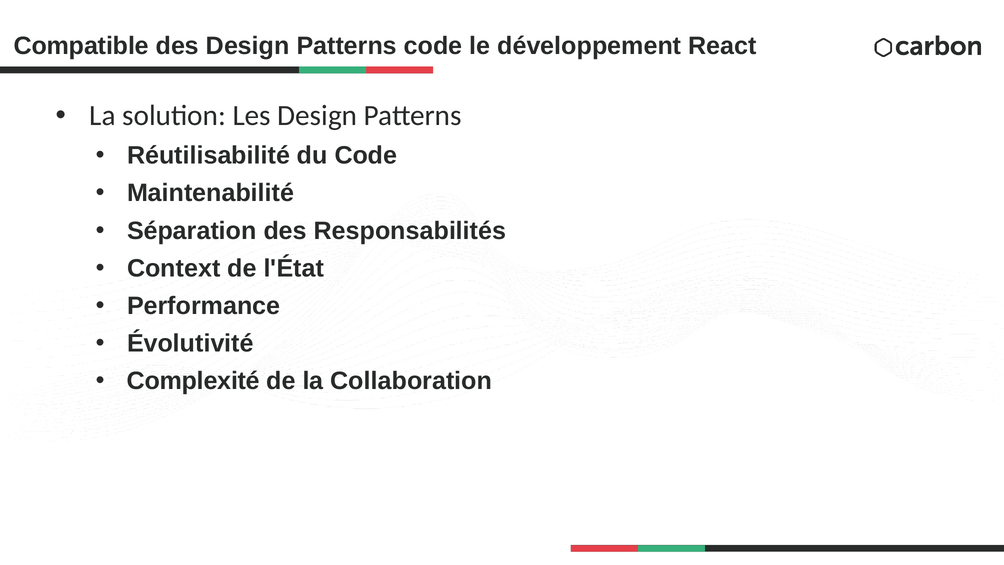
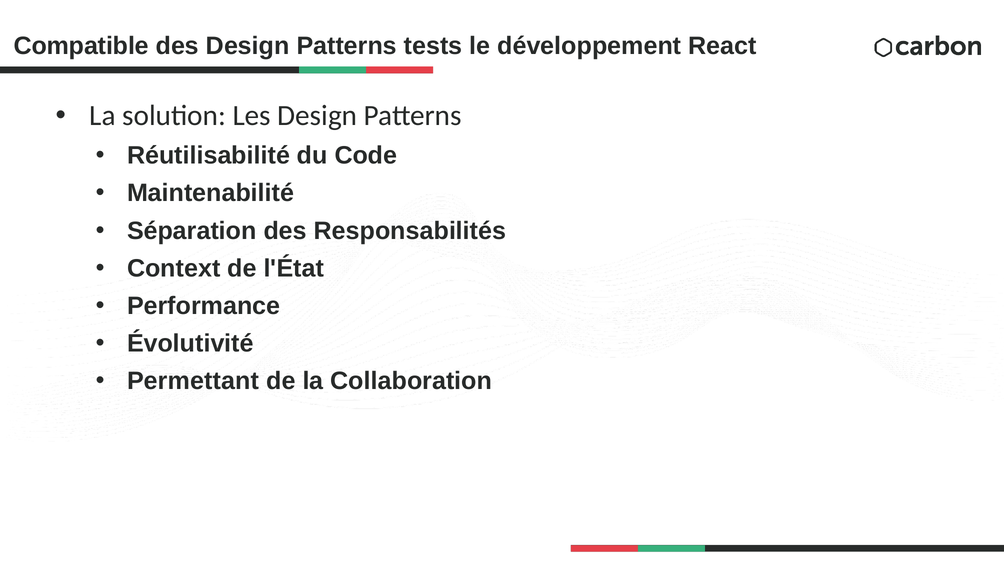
Patterns code: code -> tests
Complexité: Complexité -> Permettant
